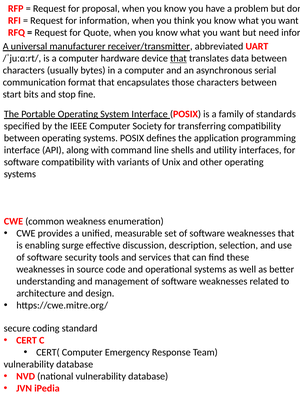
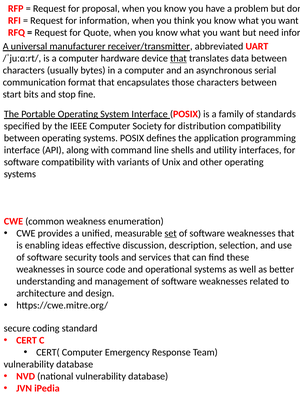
transferring: transferring -> distribution
set underline: none -> present
surge: surge -> ideas
